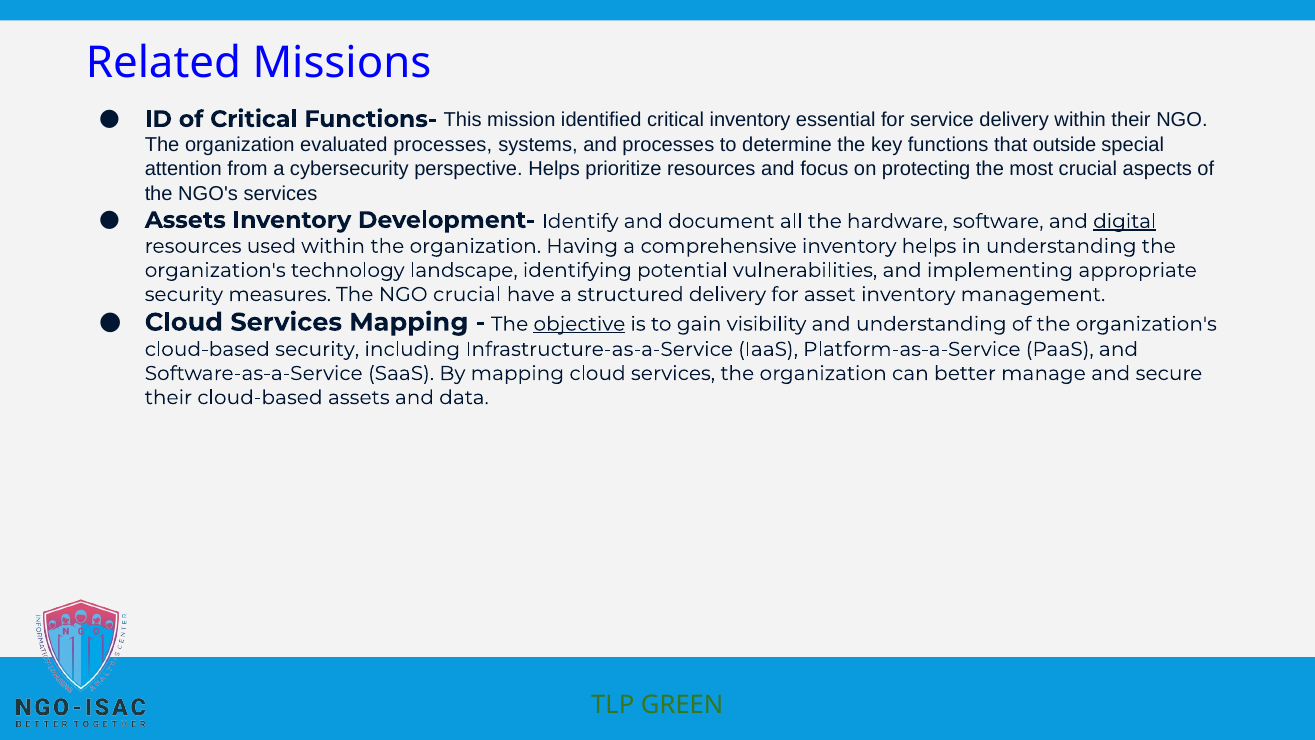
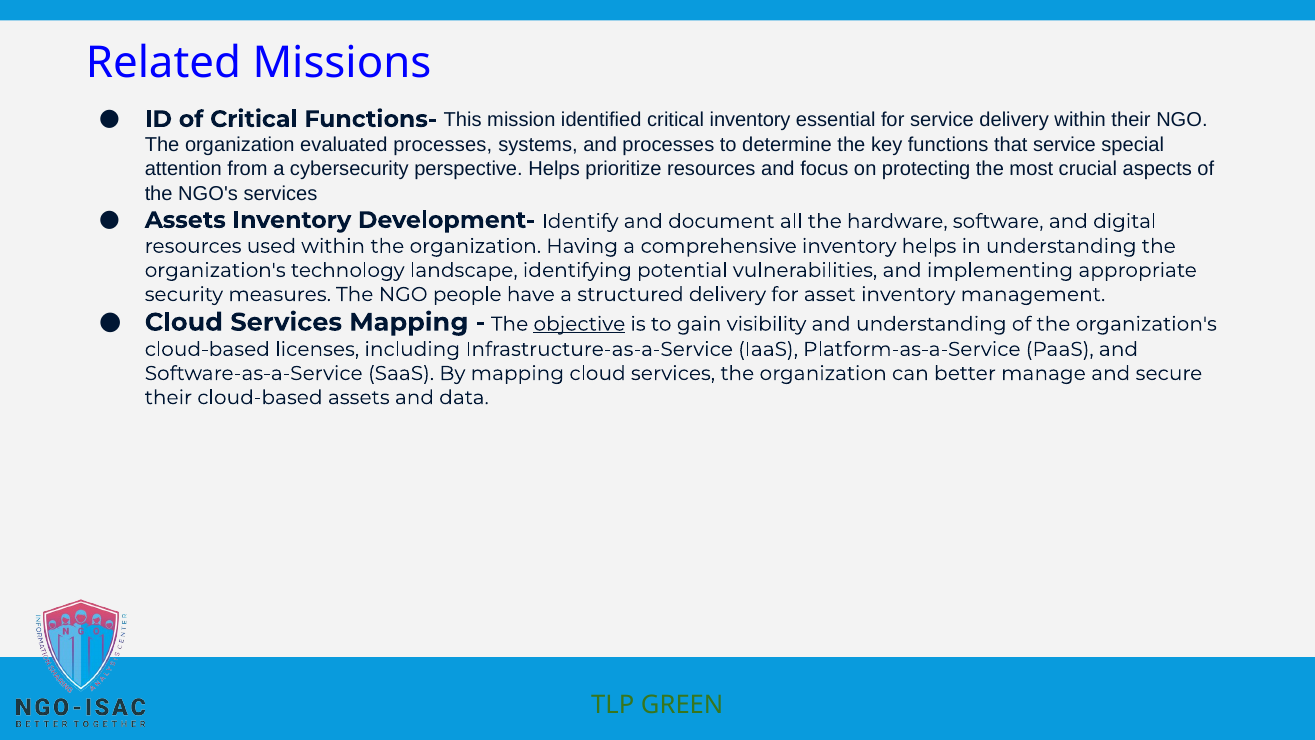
that outside: outside -> service
digital underline: present -> none
NGO crucial: crucial -> people
cloud-based security: security -> licenses
